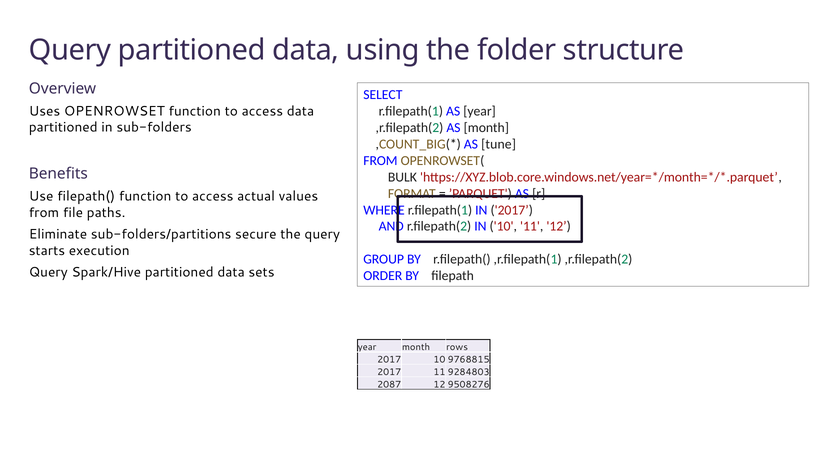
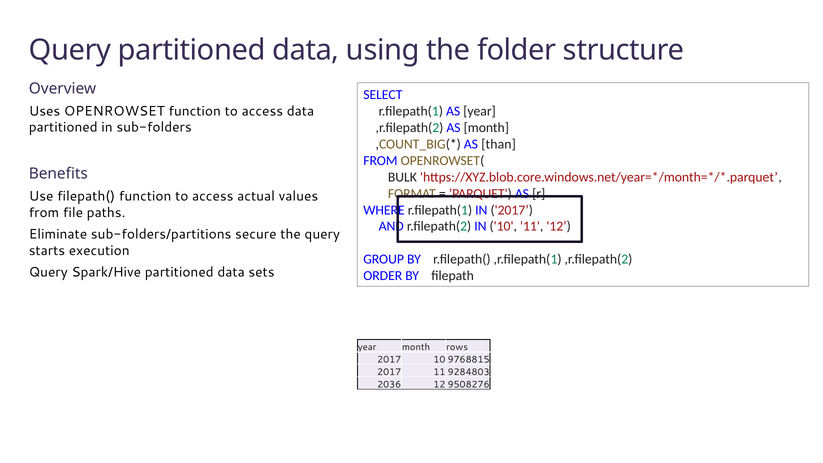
tune: tune -> than
2087: 2087 -> 2036
